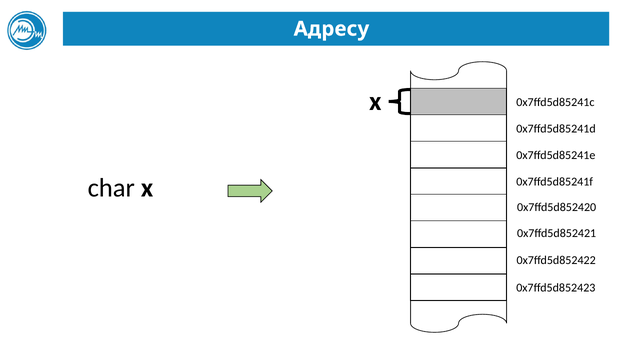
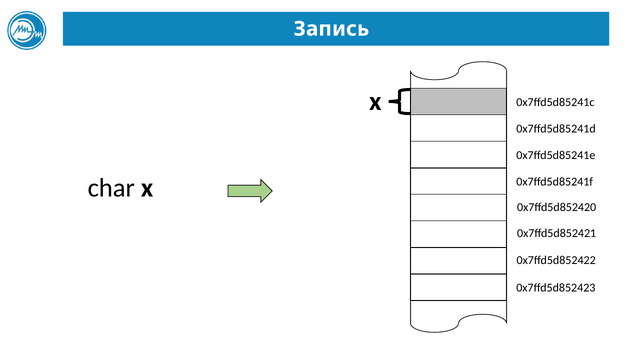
Адресу: Адресу -> Запись
